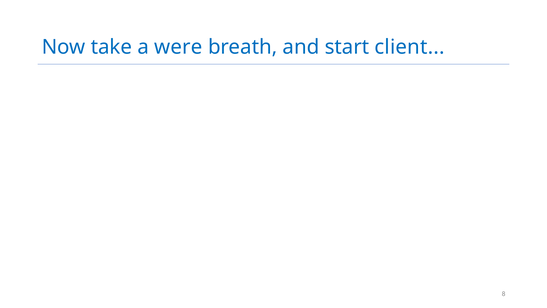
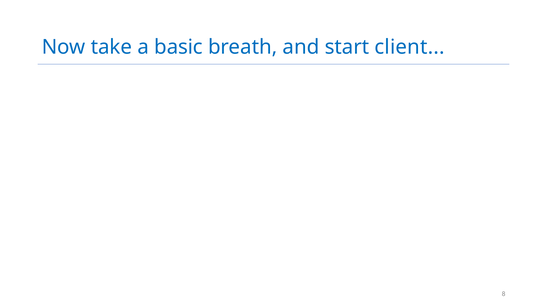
were: were -> basic
